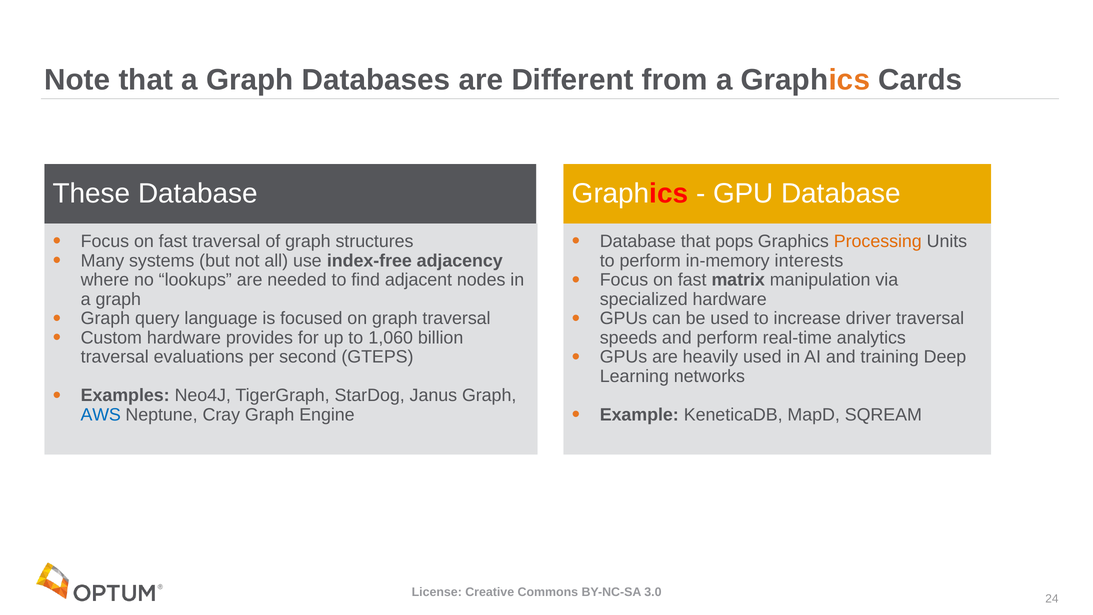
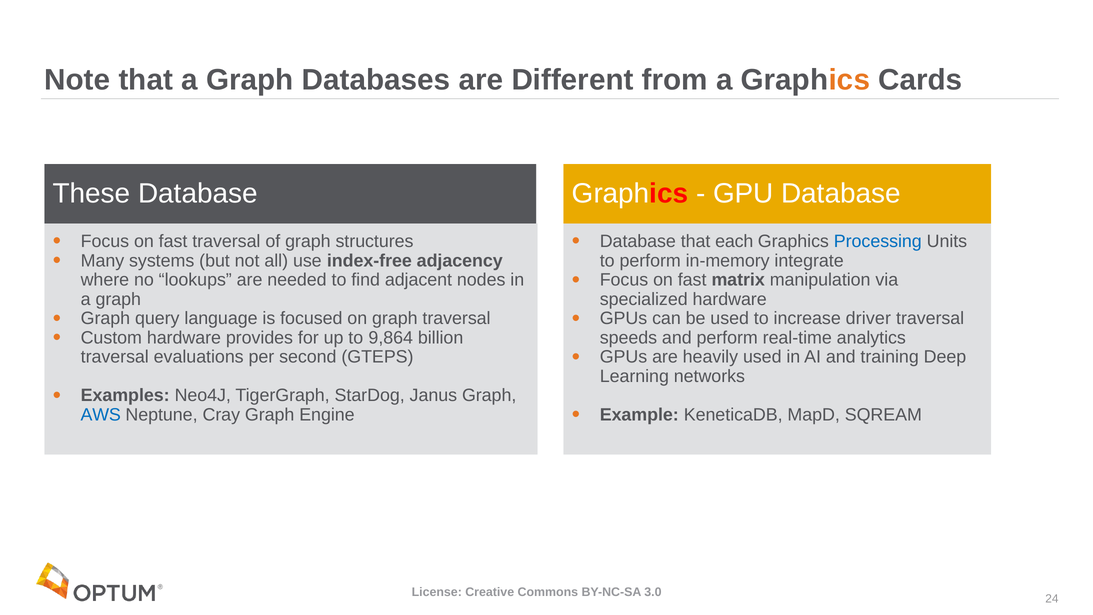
pops: pops -> each
Processing colour: orange -> blue
interests: interests -> integrate
1,060: 1,060 -> 9,864
